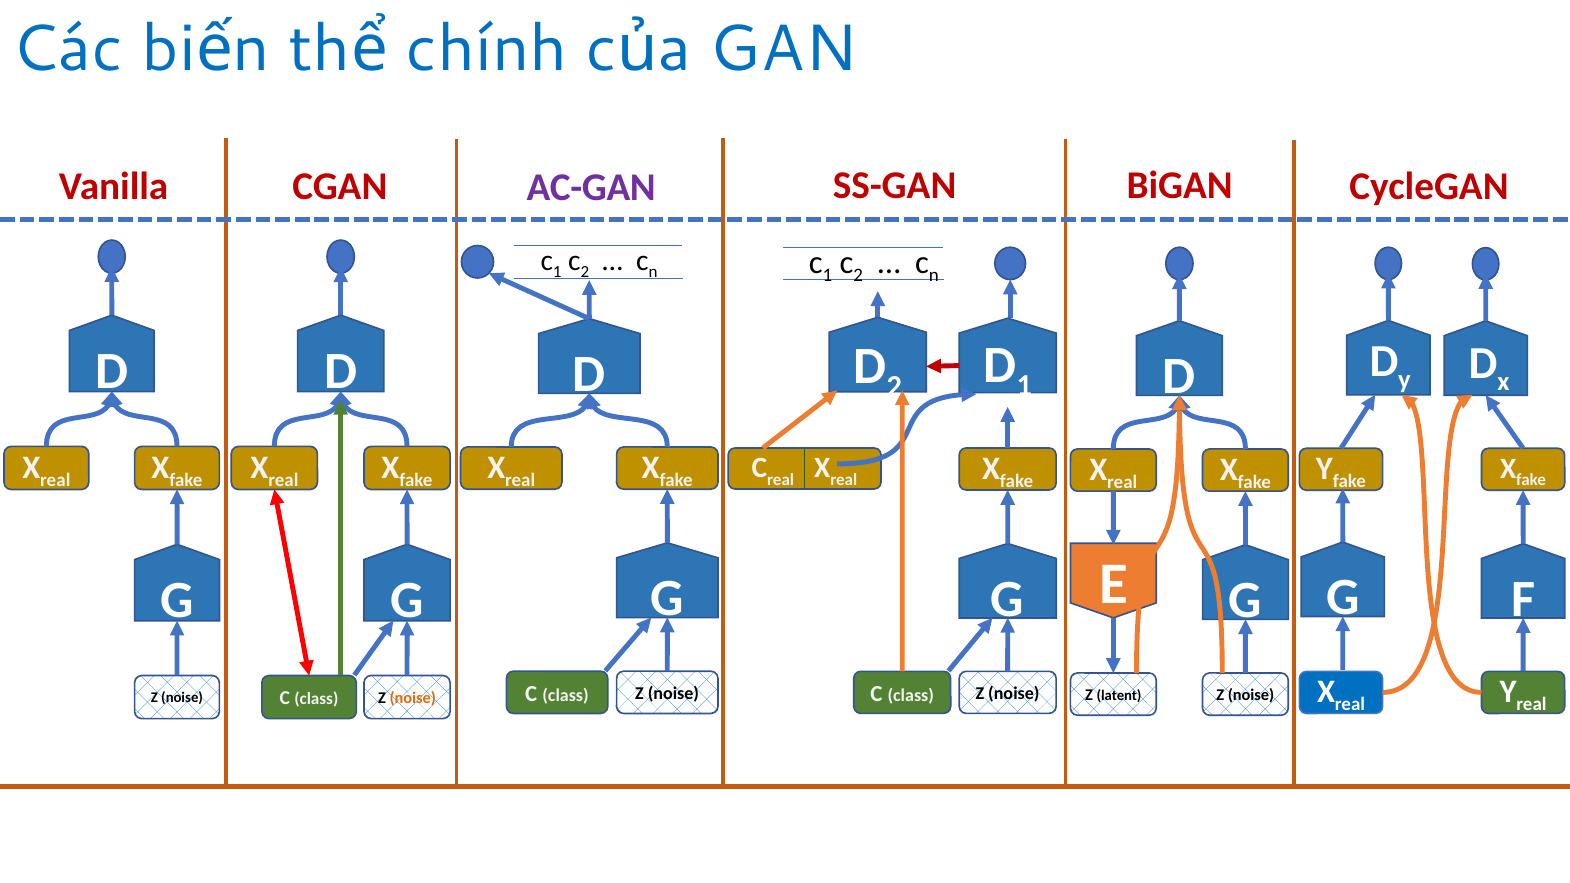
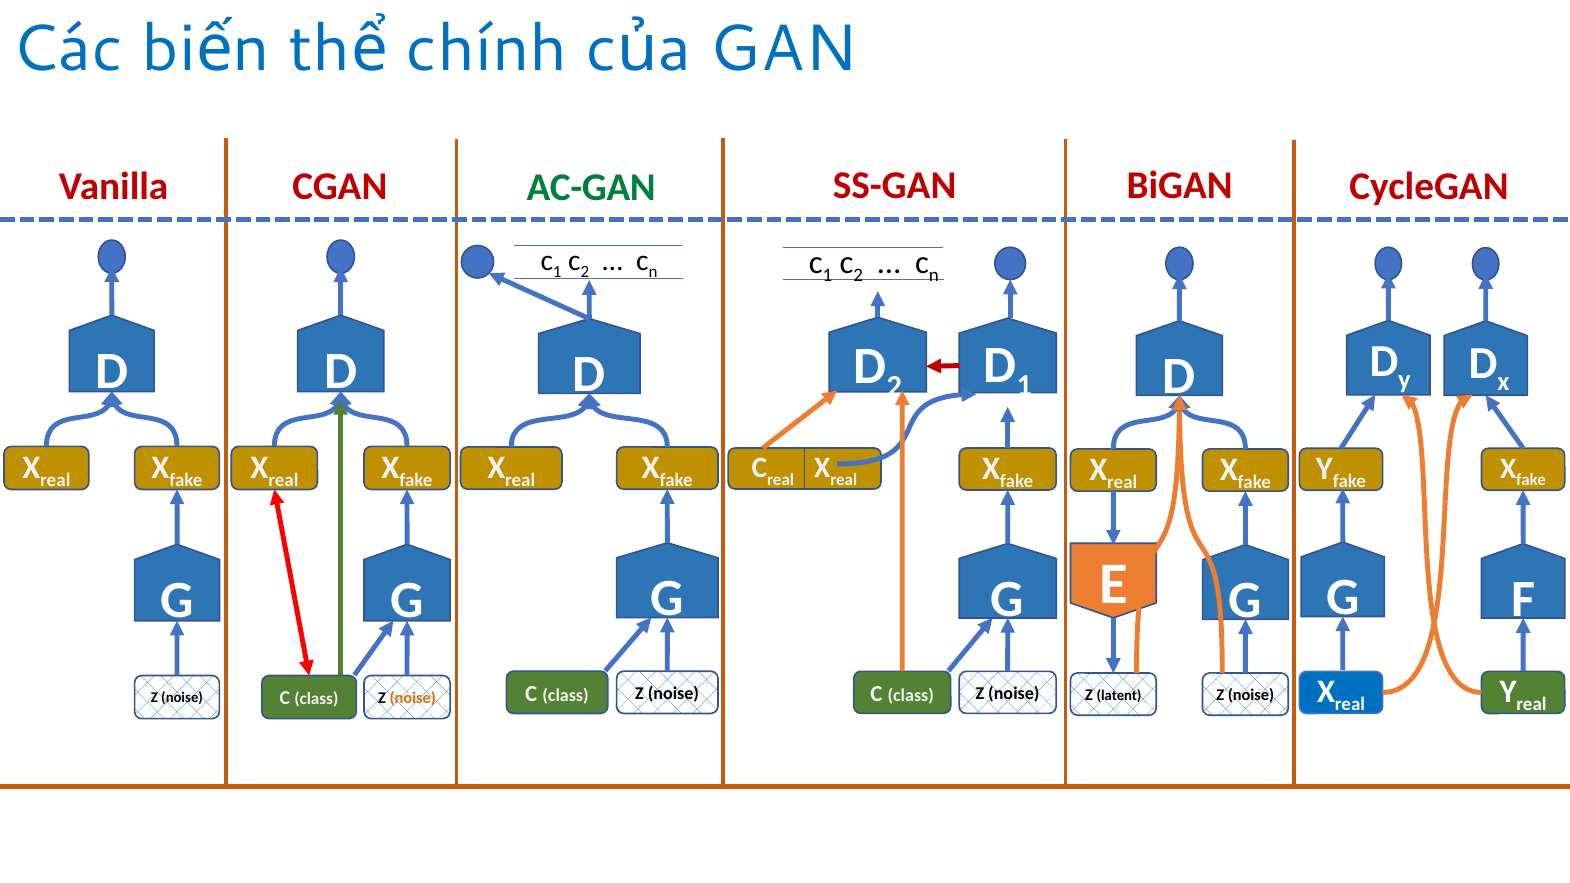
AC-GAN colour: purple -> green
